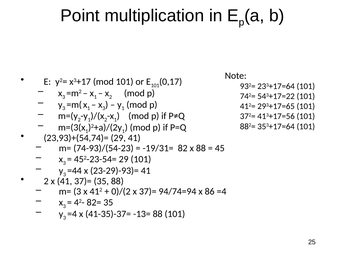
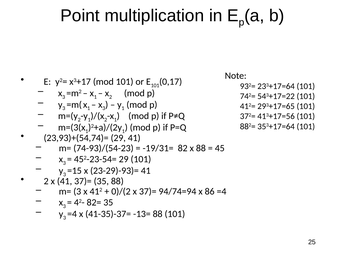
=44: =44 -> =15
